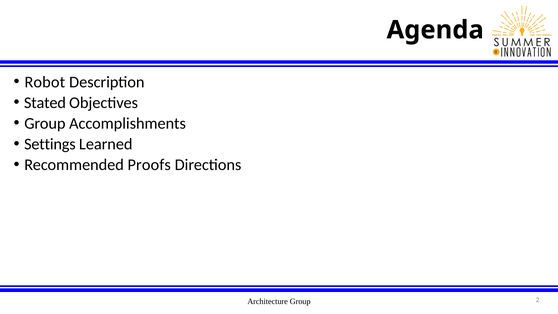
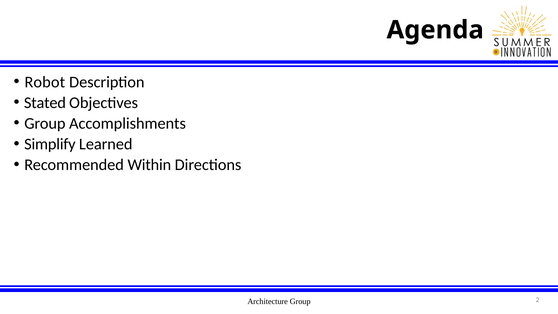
Settings: Settings -> Simplify
Proofs: Proofs -> Within
